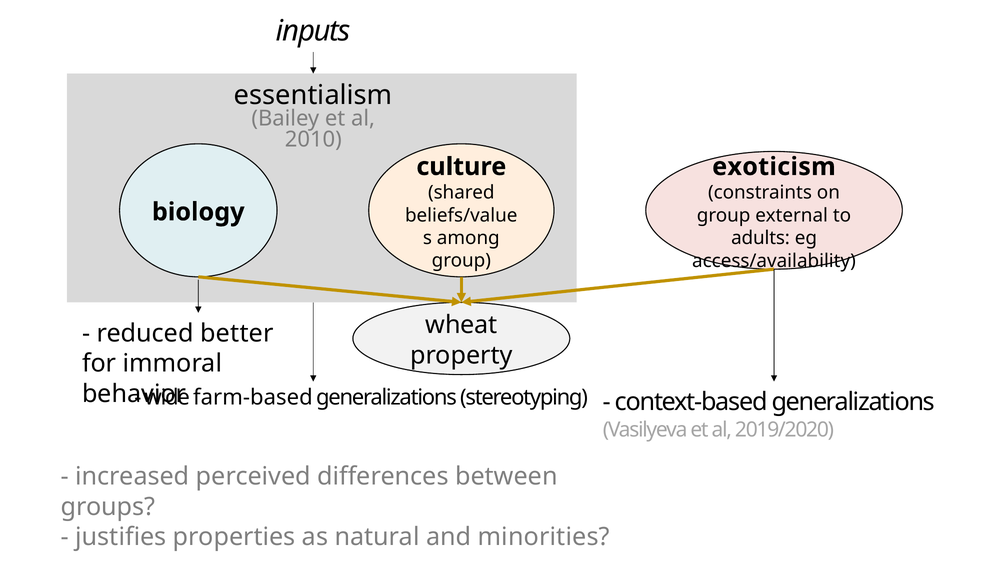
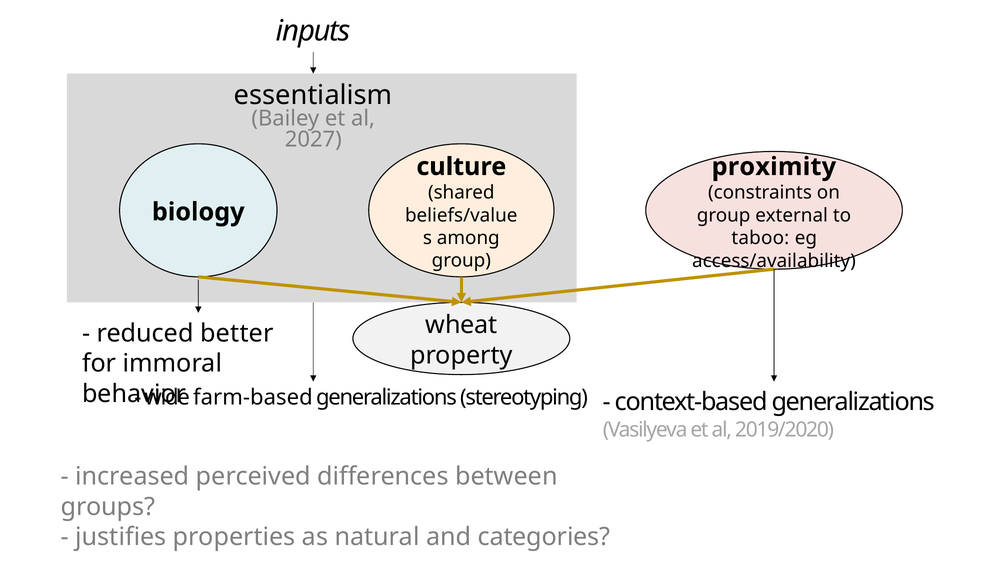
2010: 2010 -> 2027
exoticism: exoticism -> proximity
adults: adults -> taboo
minorities: minorities -> categories
